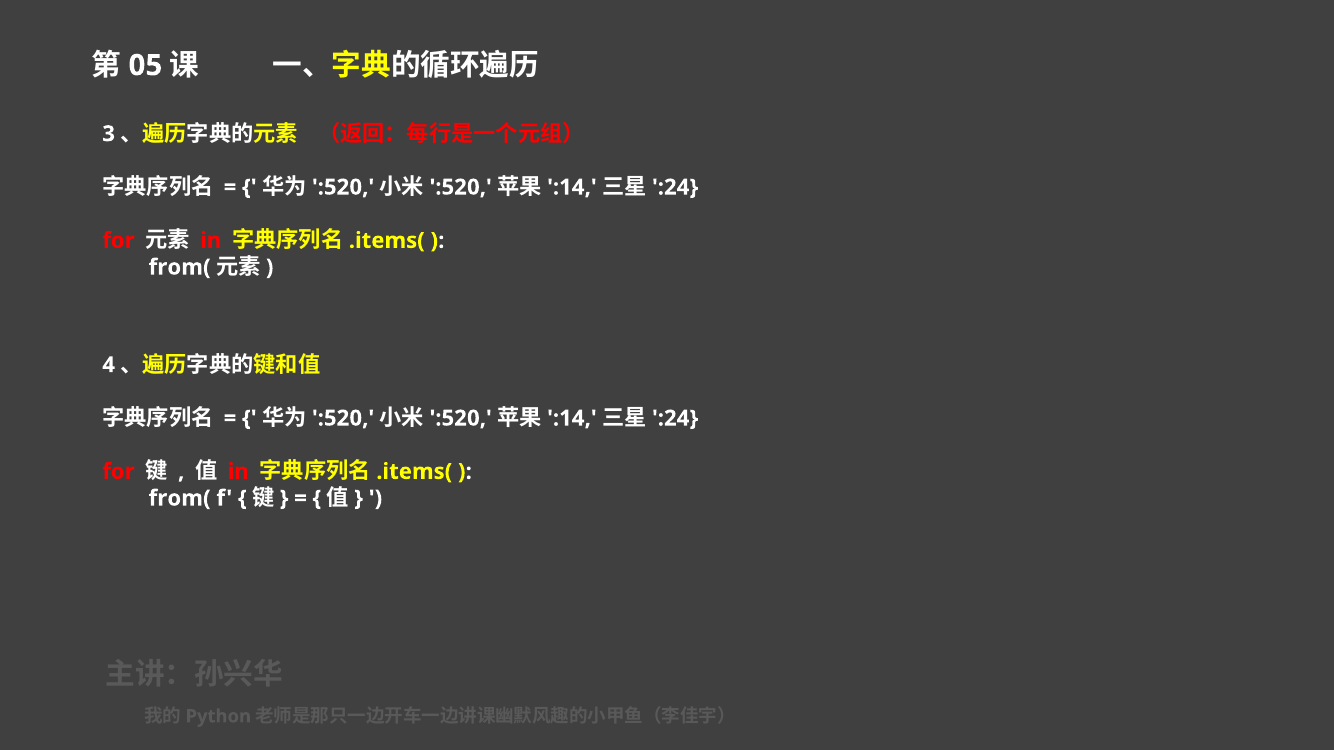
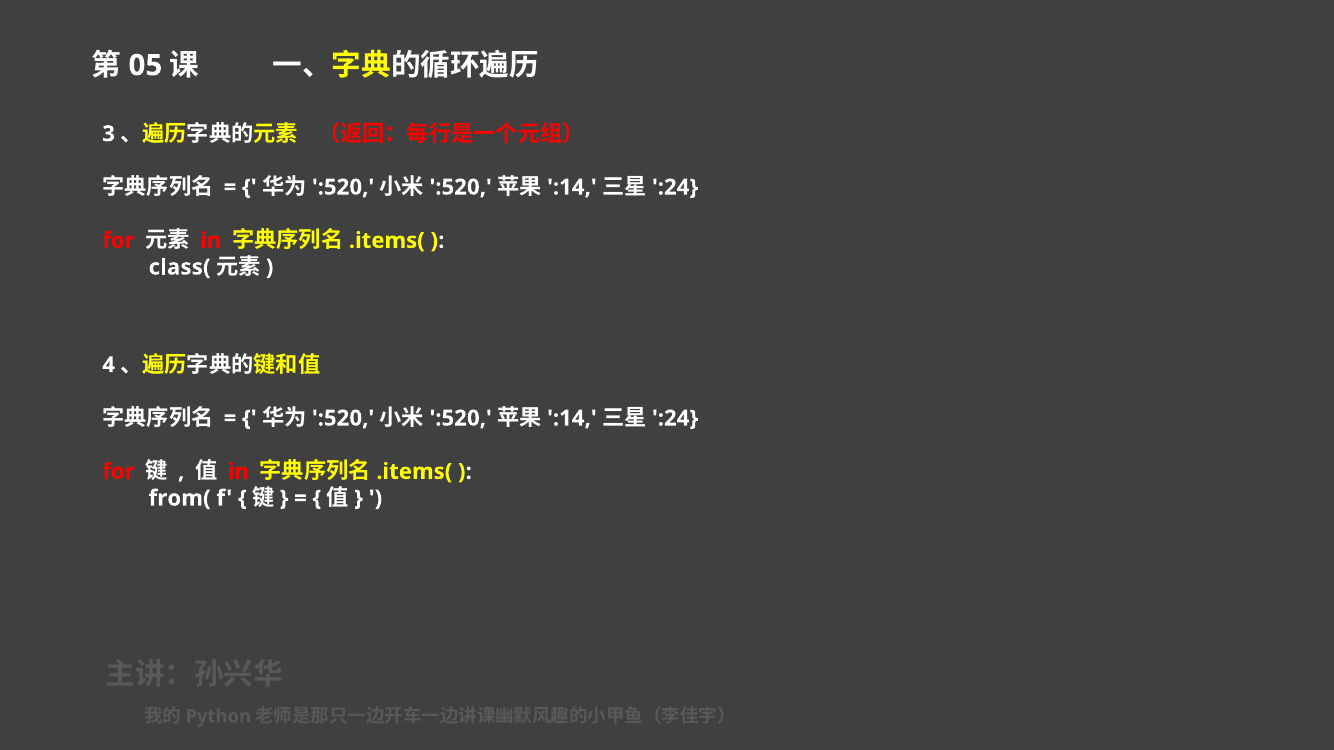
from( at (180, 267): from( -> class(
